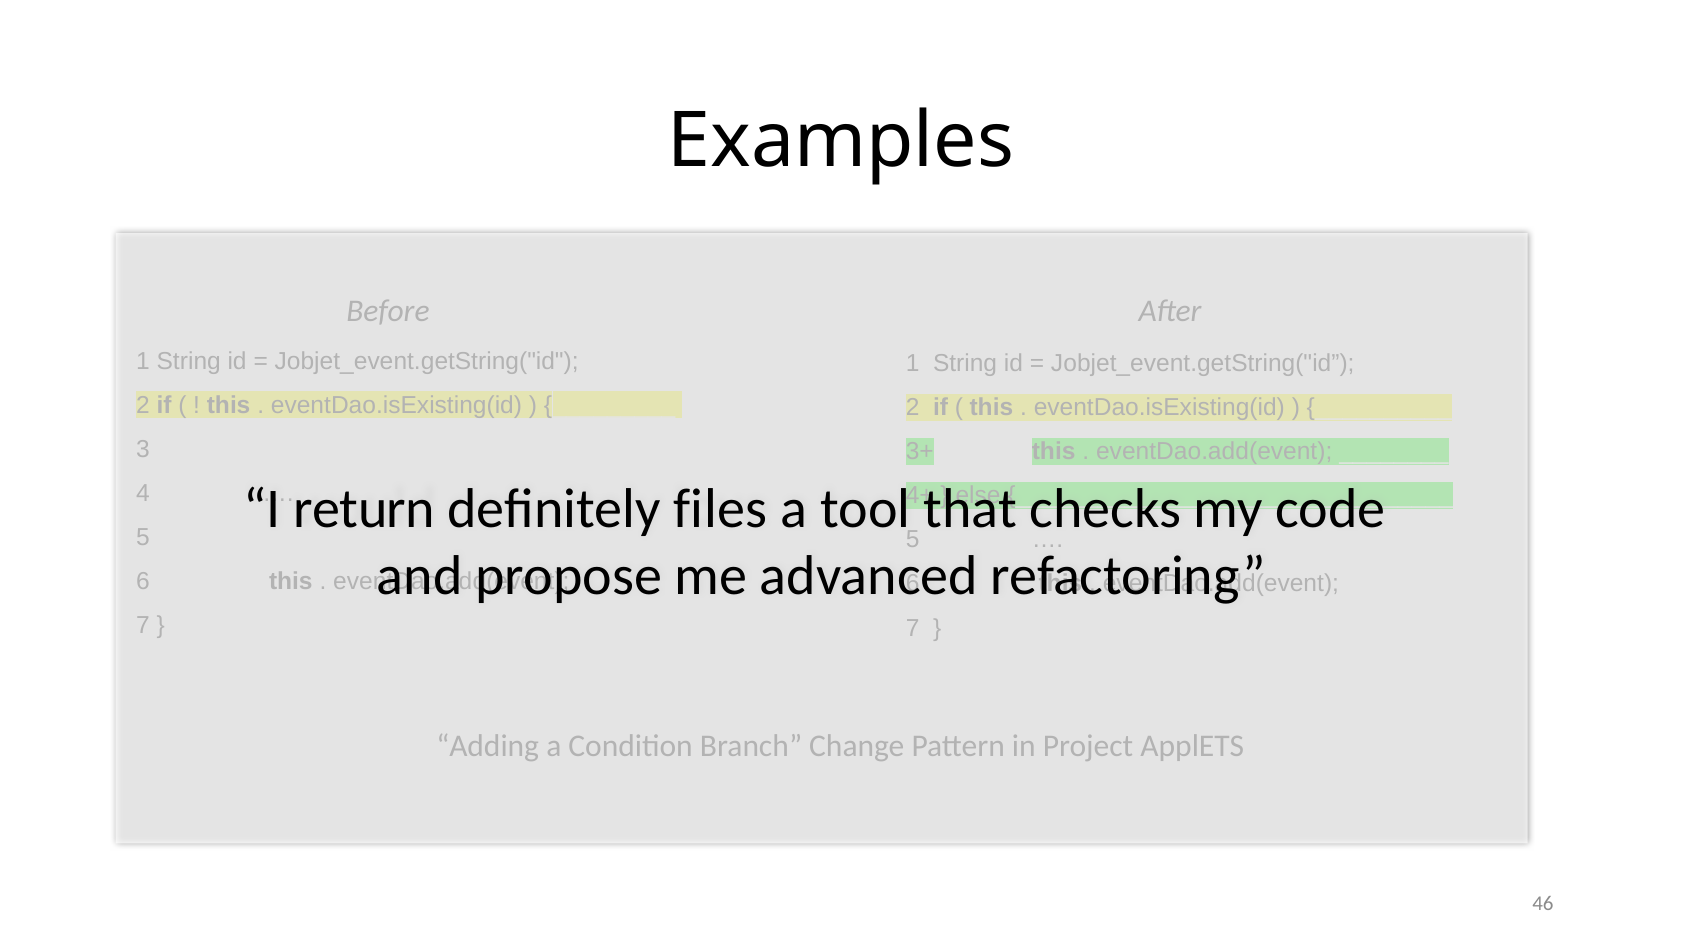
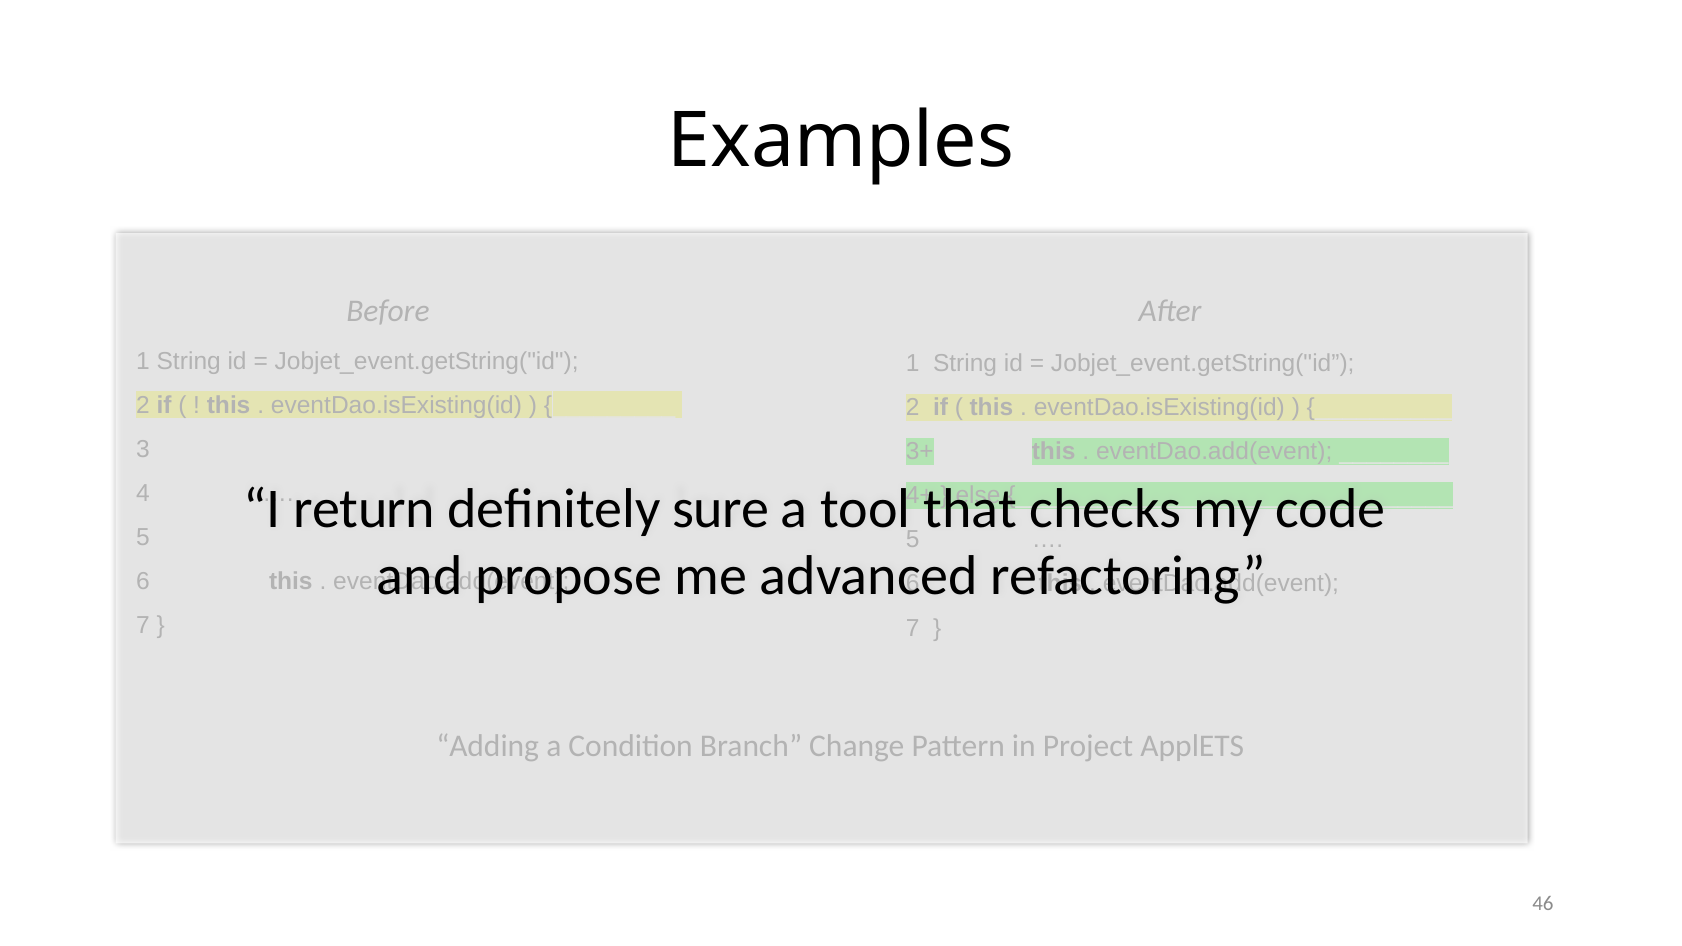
files: files -> sure
